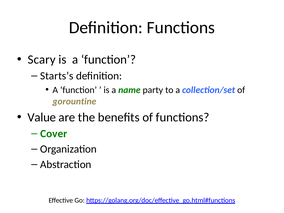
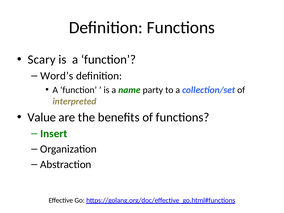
Starts’s: Starts’s -> Word’s
gorountine: gorountine -> interpreted
Cover: Cover -> Insert
